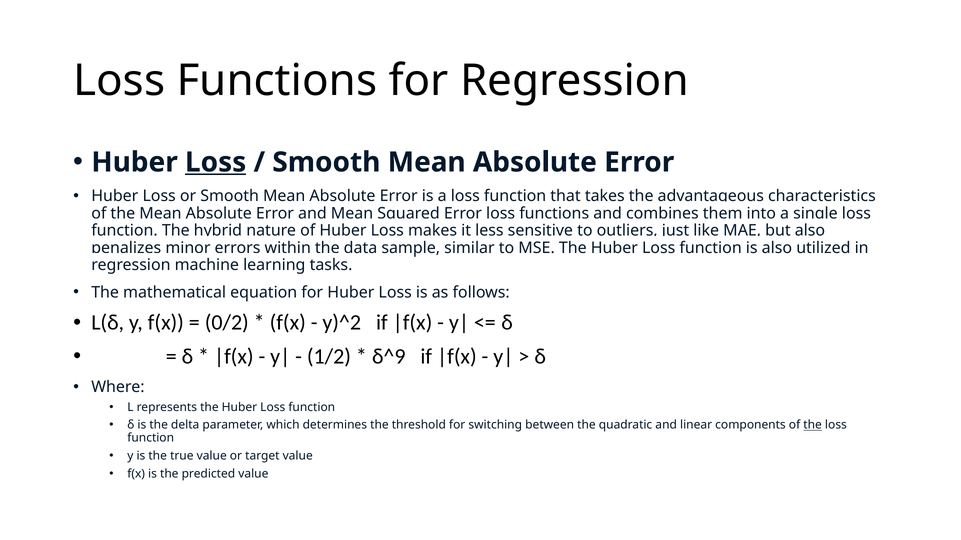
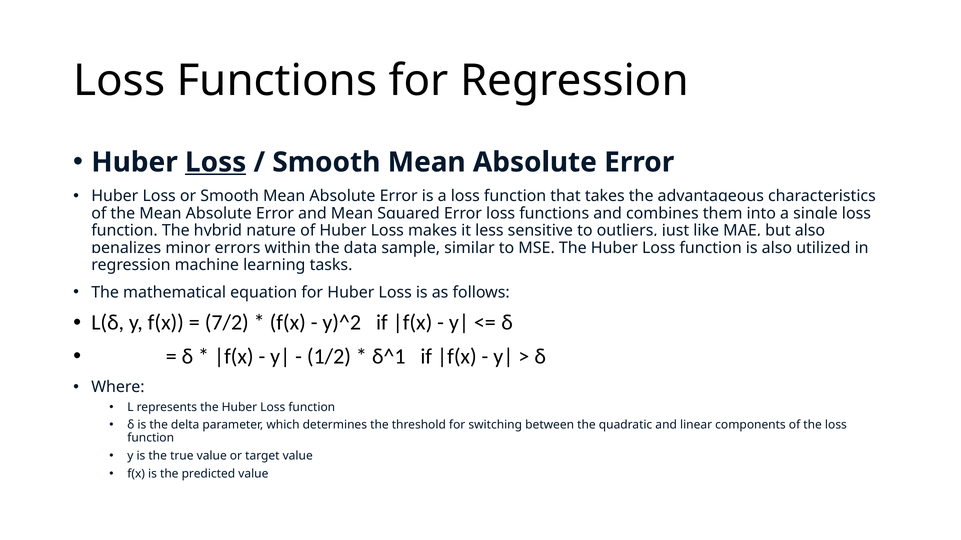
0/2: 0/2 -> 7/2
δ^9: δ^9 -> δ^1
the at (813, 425) underline: present -> none
